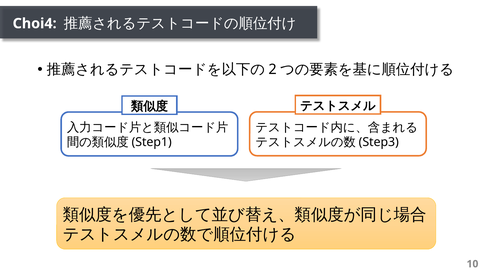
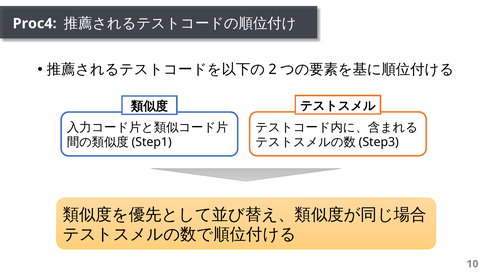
Choi4: Choi4 -> Proc4
